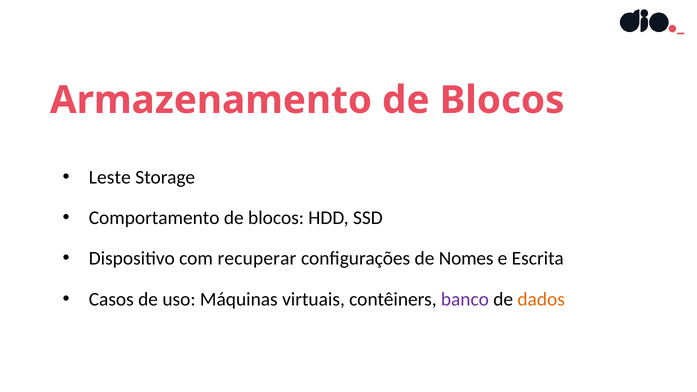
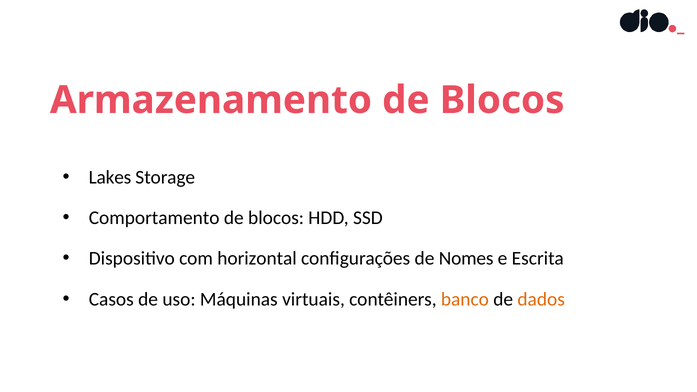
Leste: Leste -> Lakes
recuperar: recuperar -> horizontal
banco colour: purple -> orange
